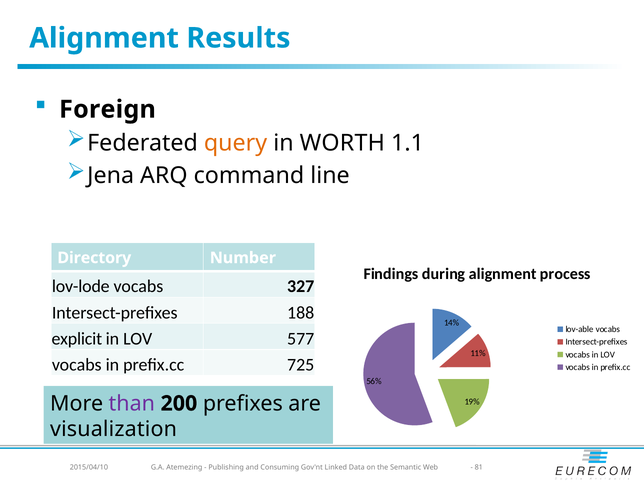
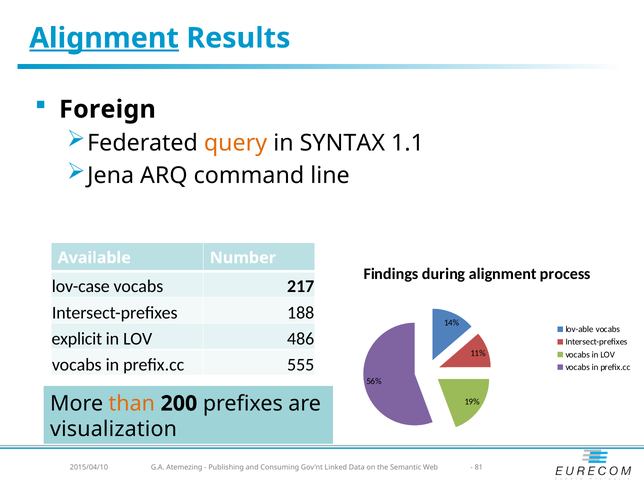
Alignment at (104, 38) underline: none -> present
WORTH: WORTH -> SYNTAX
Directory: Directory -> Available
lov-lode: lov-lode -> lov-case
327: 327 -> 217
577: 577 -> 486
725: 725 -> 555
than colour: purple -> orange
